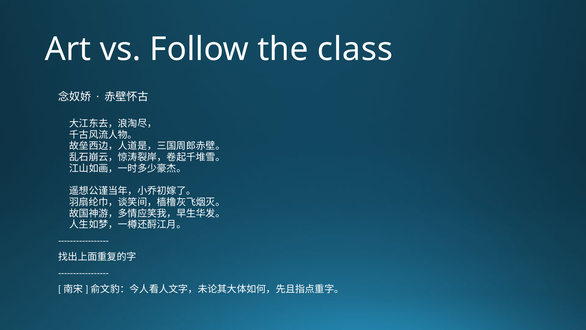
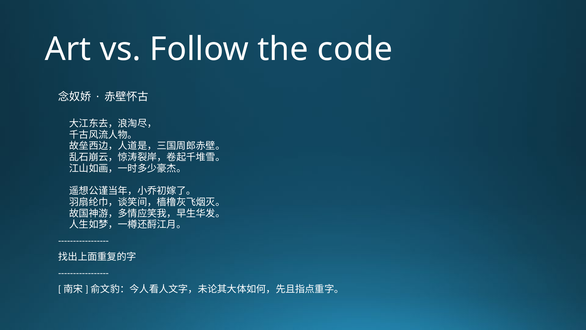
class: class -> code
